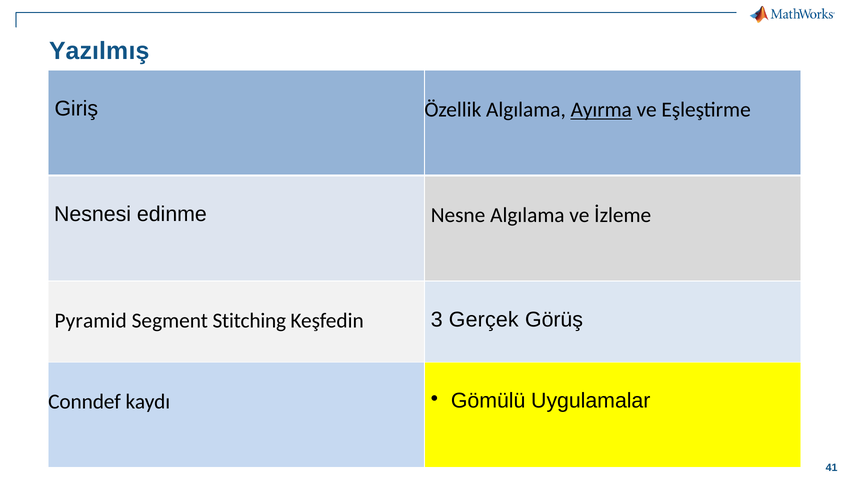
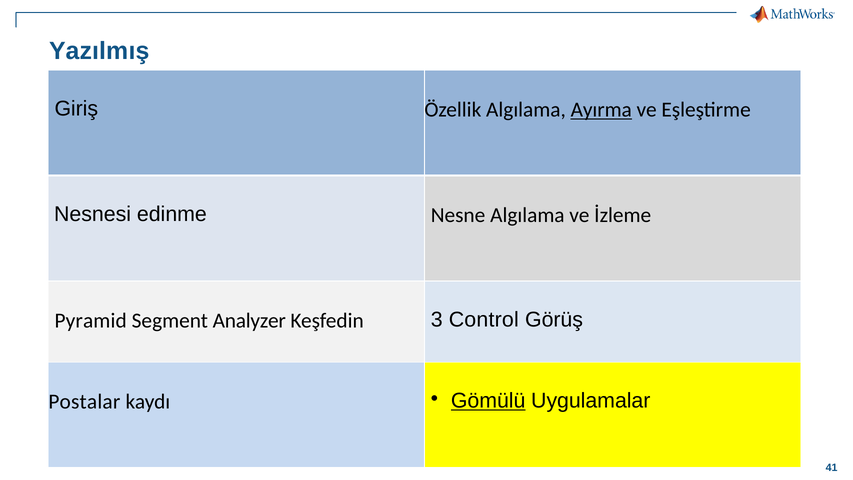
Stitching: Stitching -> Analyzer
Gerçek: Gerçek -> Control
Conndef: Conndef -> Postalar
Gömülü underline: none -> present
